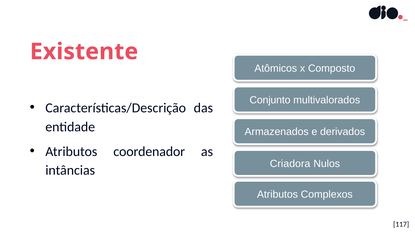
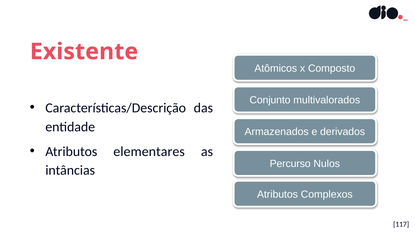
coordenador: coordenador -> elementares
Criadora: Criadora -> Percurso
